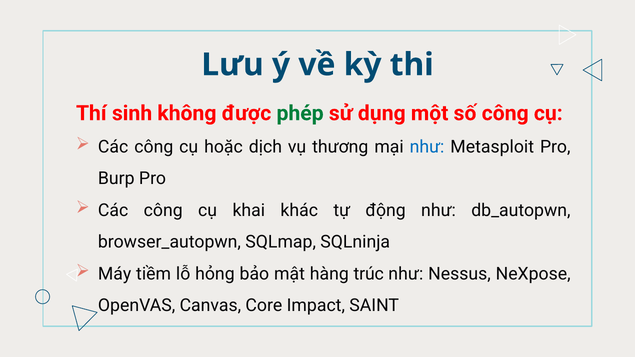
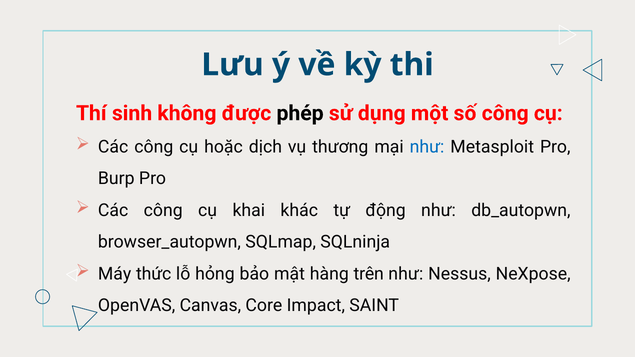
phép colour: green -> black
tiềm: tiềm -> thức
trúc: trúc -> trên
